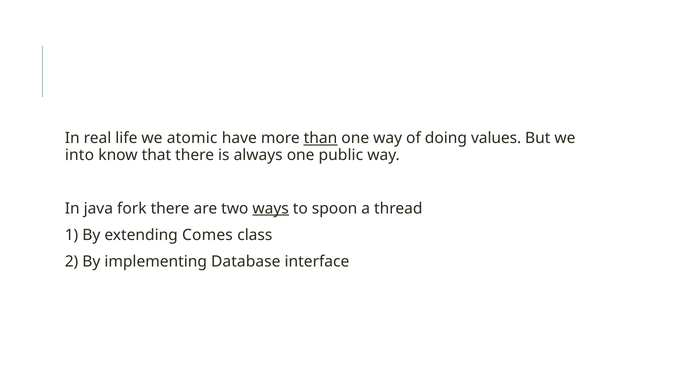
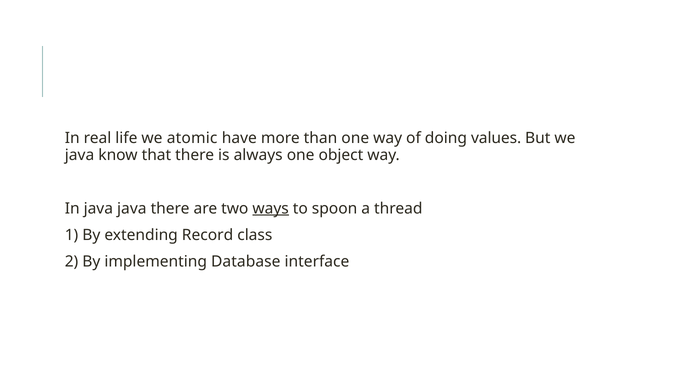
than underline: present -> none
into at (79, 155): into -> java
public: public -> object
java fork: fork -> java
Comes: Comes -> Record
